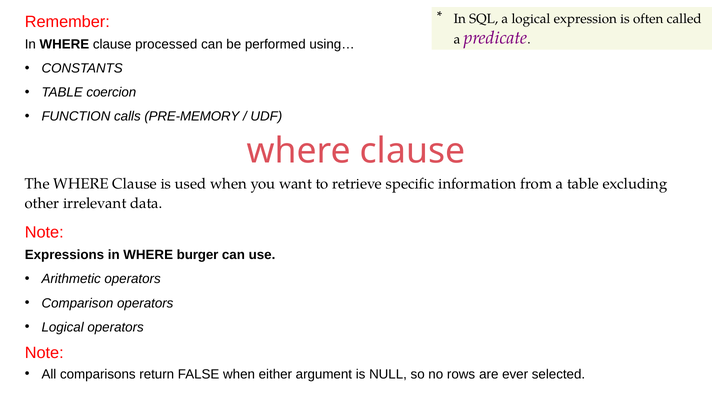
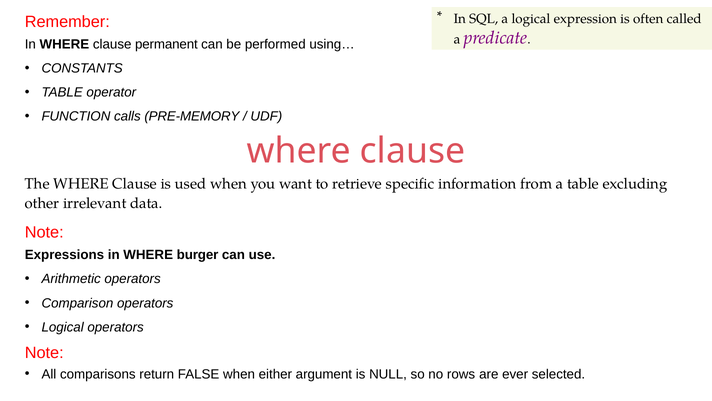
processed: processed -> permanent
coercion: coercion -> operator
